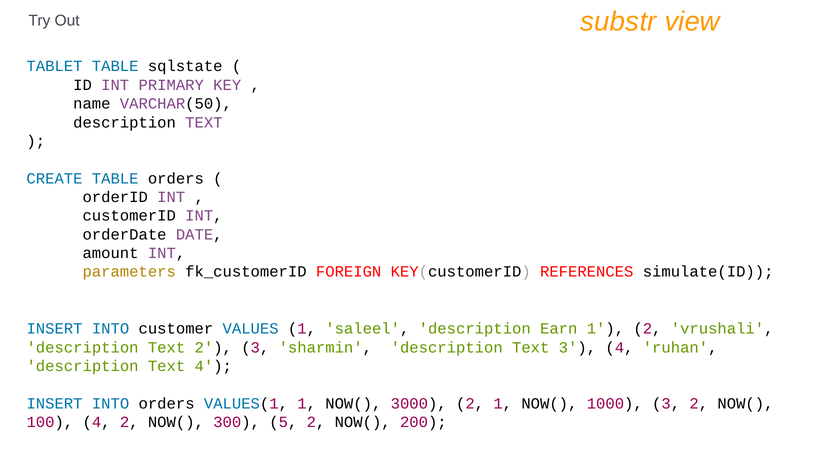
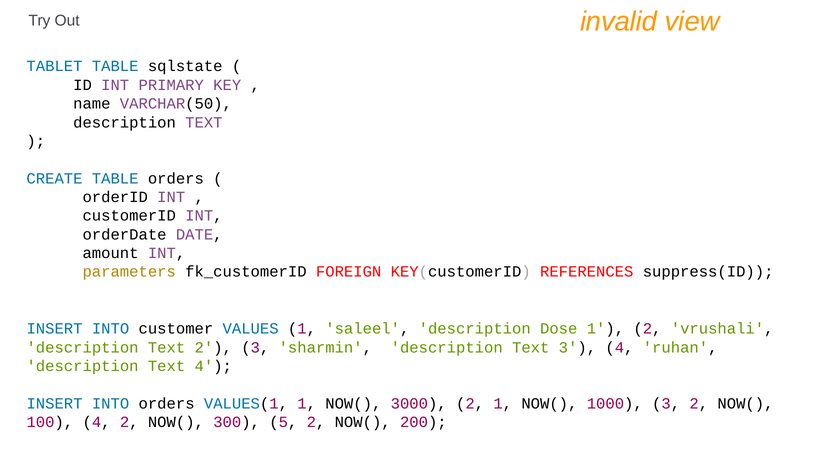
substr: substr -> invalid
simulate(ID: simulate(ID -> suppress(ID
Earn: Earn -> Dose
